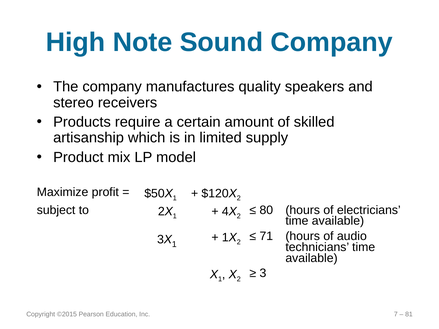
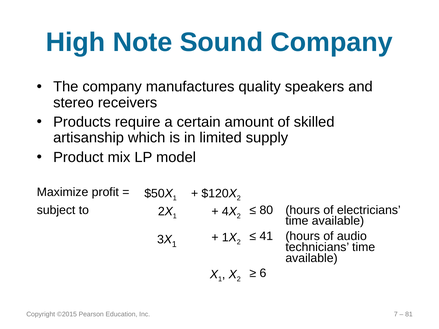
71: 71 -> 41
3: 3 -> 6
